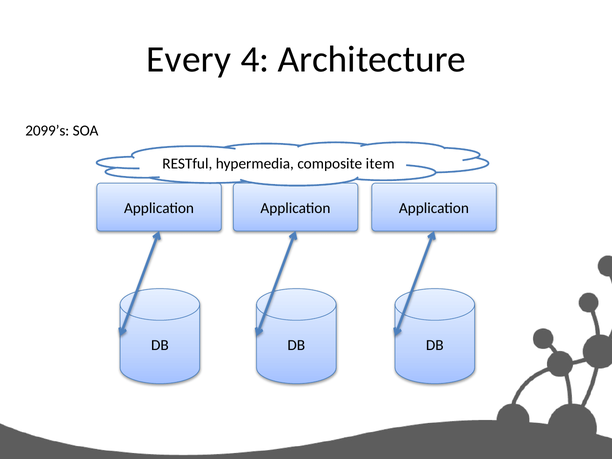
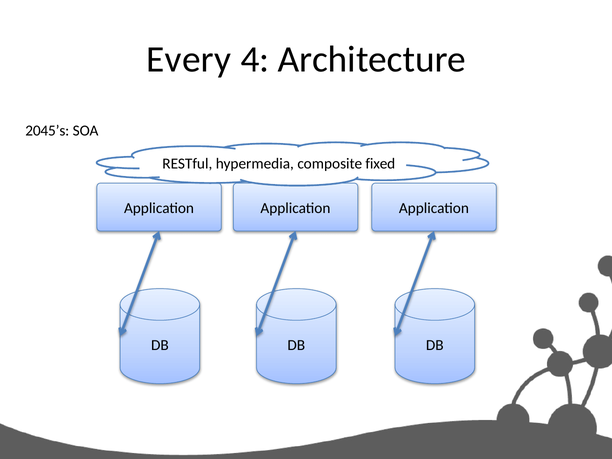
2099’s: 2099’s -> 2045’s
item: item -> fixed
